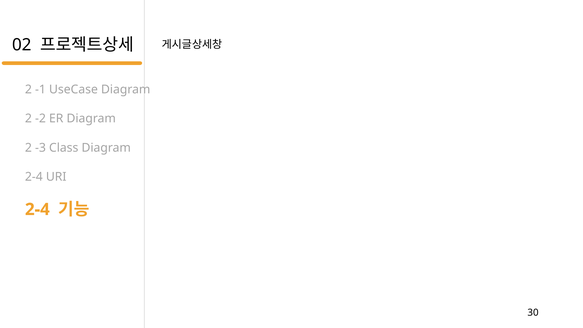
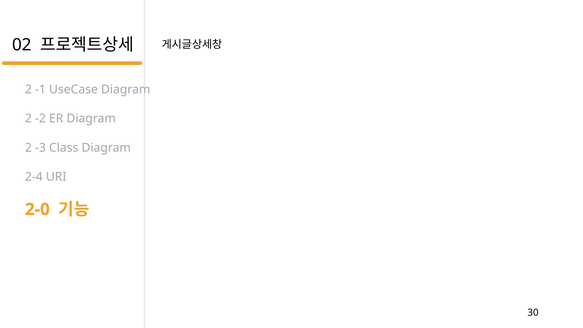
2-4 at (37, 209): 2-4 -> 2-0
